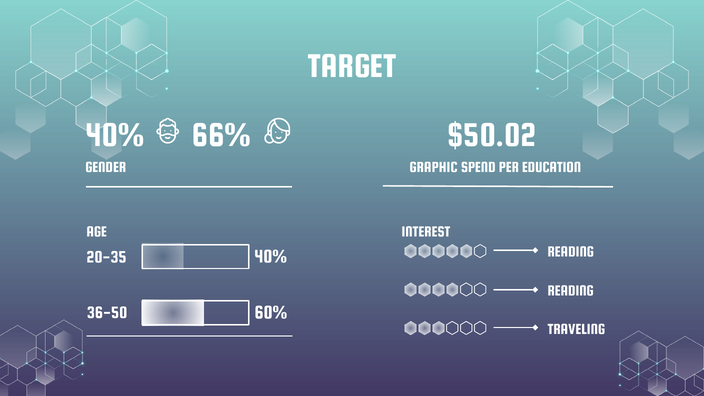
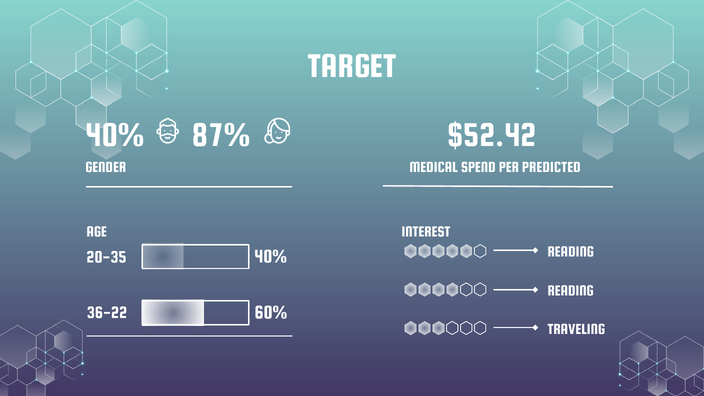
$50.02: $50.02 -> $52.42
66%: 66% -> 87%
GRAPHIC: GRAPHIC -> MEDICAL
EDUCATION: EDUCATION -> PREDICTED
36-50: 36-50 -> 36-22
